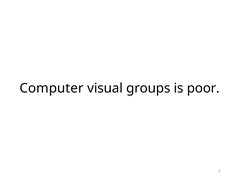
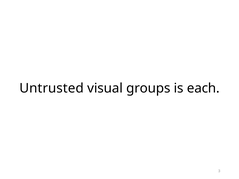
Computer: Computer -> Untrusted
poor: poor -> each
